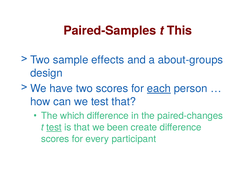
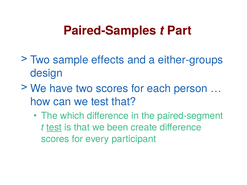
This: This -> Part
about-groups: about-groups -> either-groups
each underline: present -> none
paired-changes: paired-changes -> paired-segment
